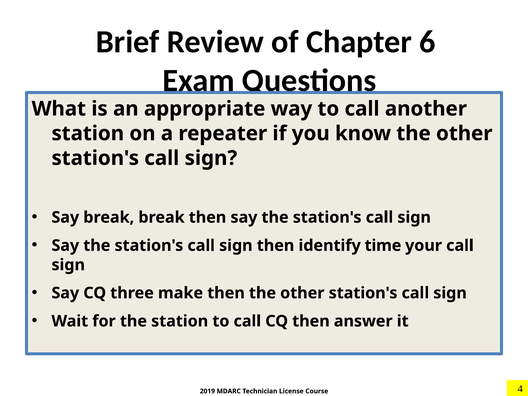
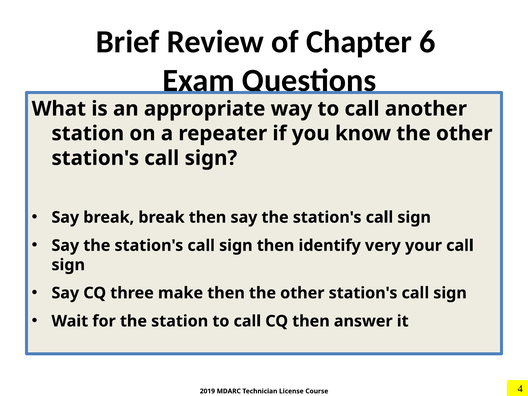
time: time -> very
